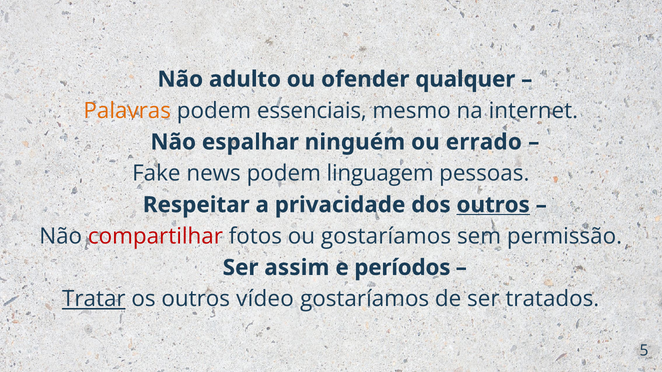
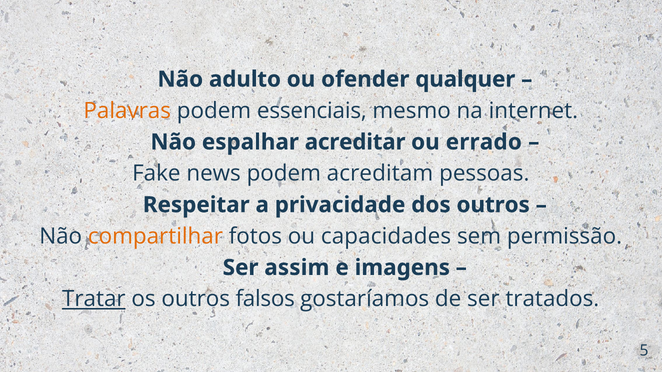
ninguém: ninguém -> acreditar
linguagem: linguagem -> acreditam
outros at (493, 205) underline: present -> none
compartilhar colour: red -> orange
ou gostaríamos: gostaríamos -> capacidades
períodos: períodos -> imagens
vídeo: vídeo -> falsos
